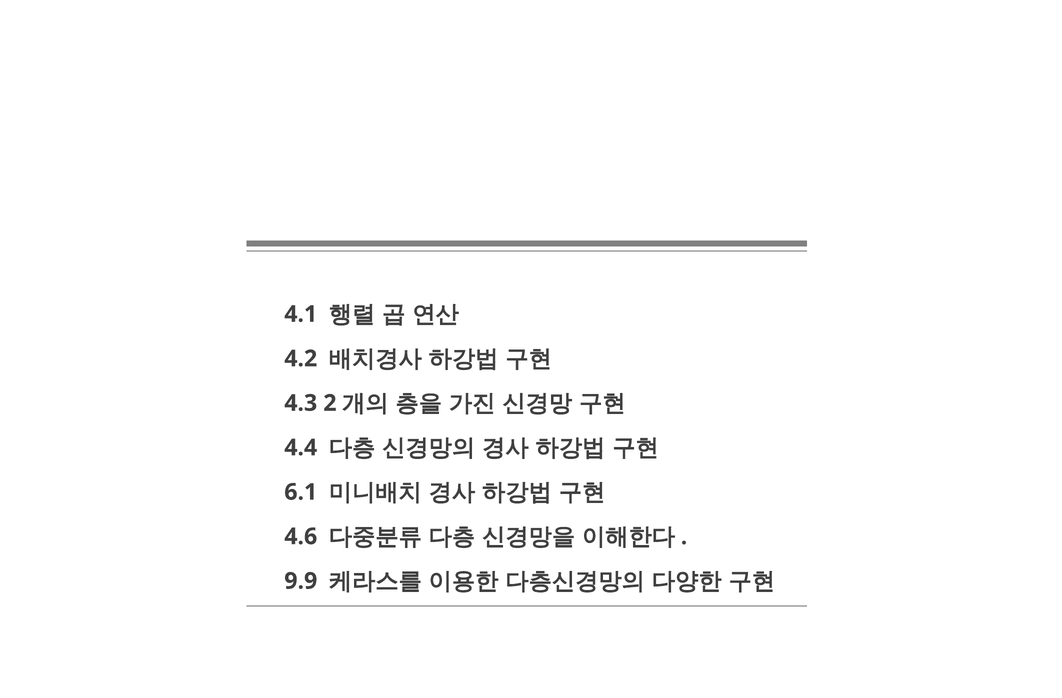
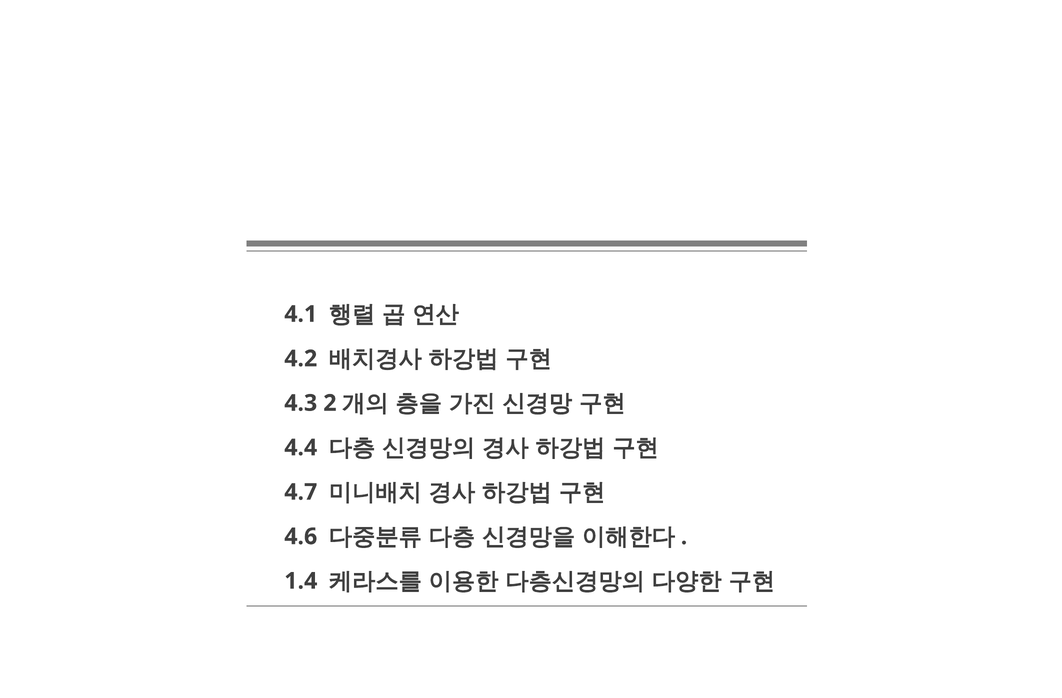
6.1: 6.1 -> 4.7
9.9: 9.9 -> 1.4
